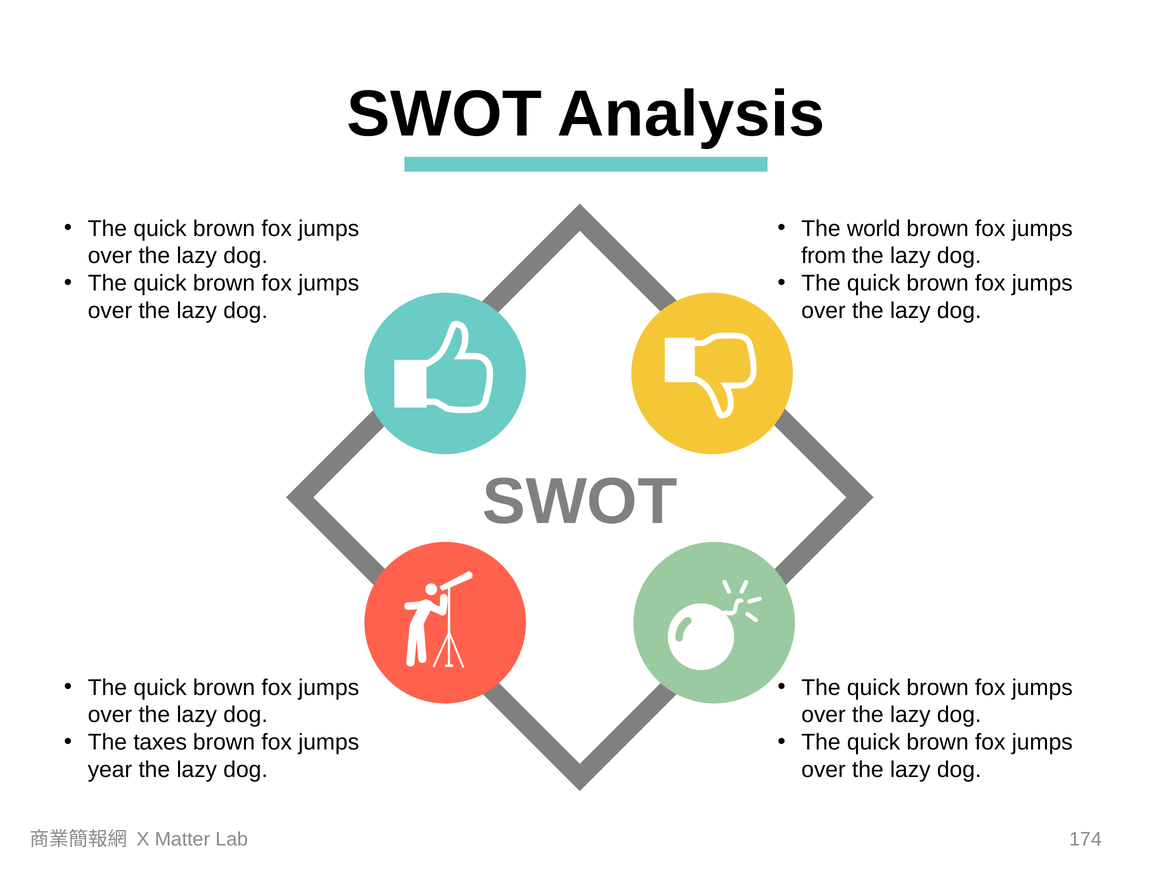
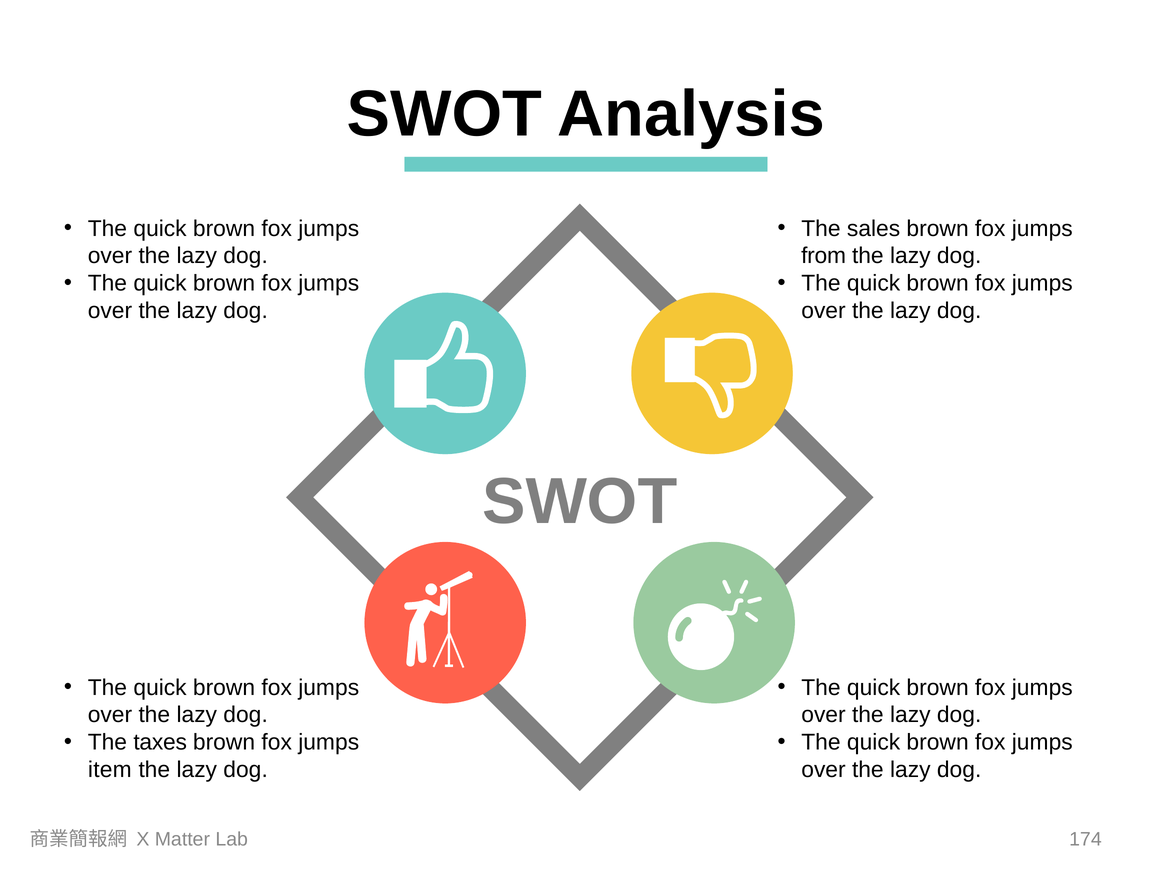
world: world -> sales
year: year -> item
